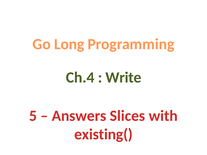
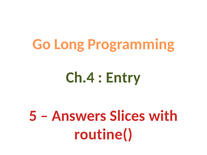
Write: Write -> Entry
existing(: existing( -> routine(
